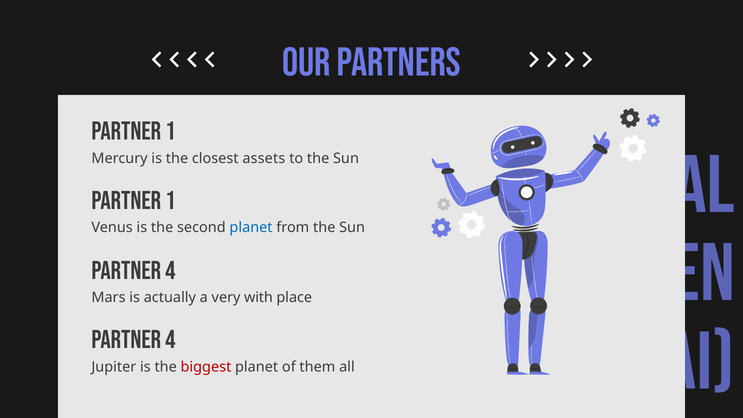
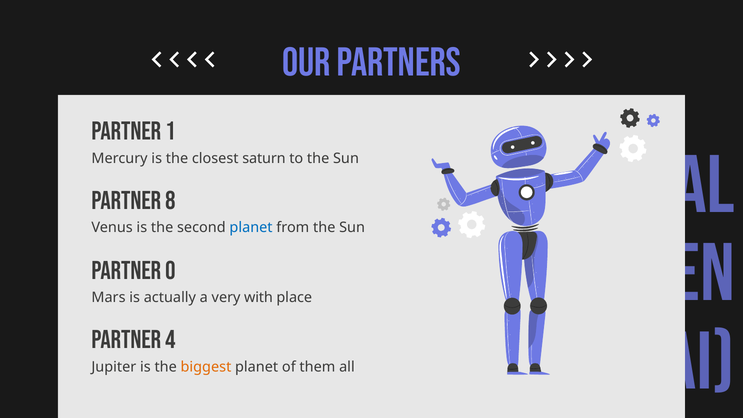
assets: assets -> saturn
1 at (170, 201): 1 -> 8
4 at (170, 271): 4 -> 0
biggest colour: red -> orange
